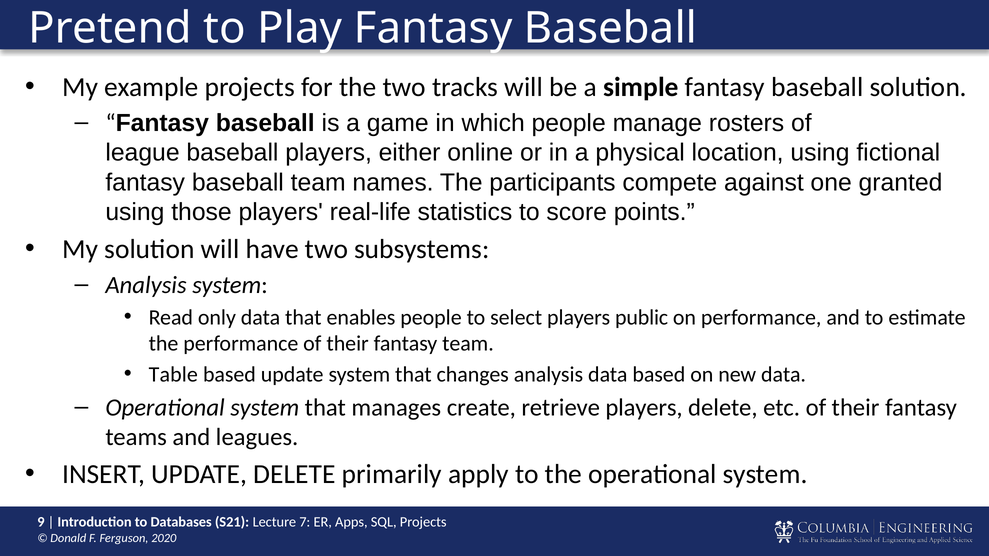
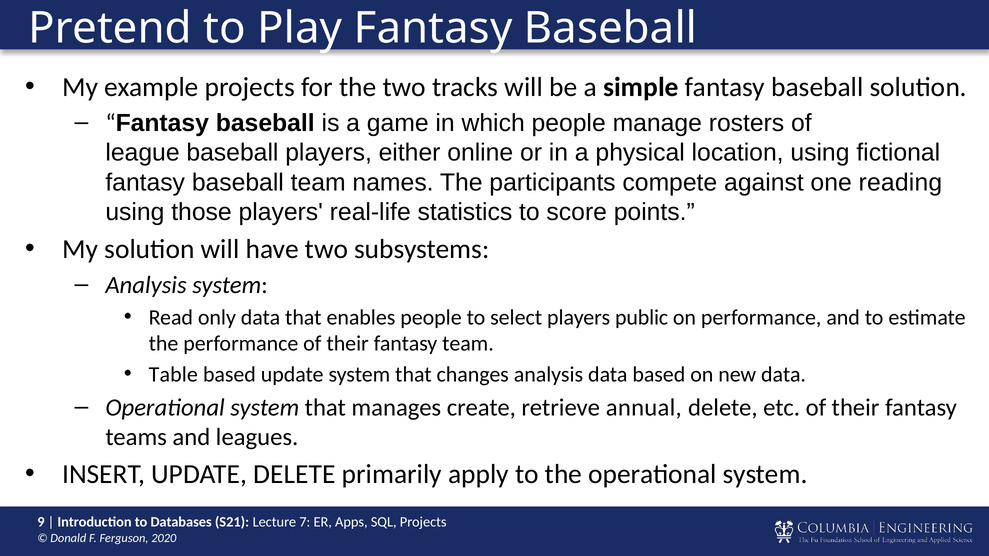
granted: granted -> reading
retrieve players: players -> annual
